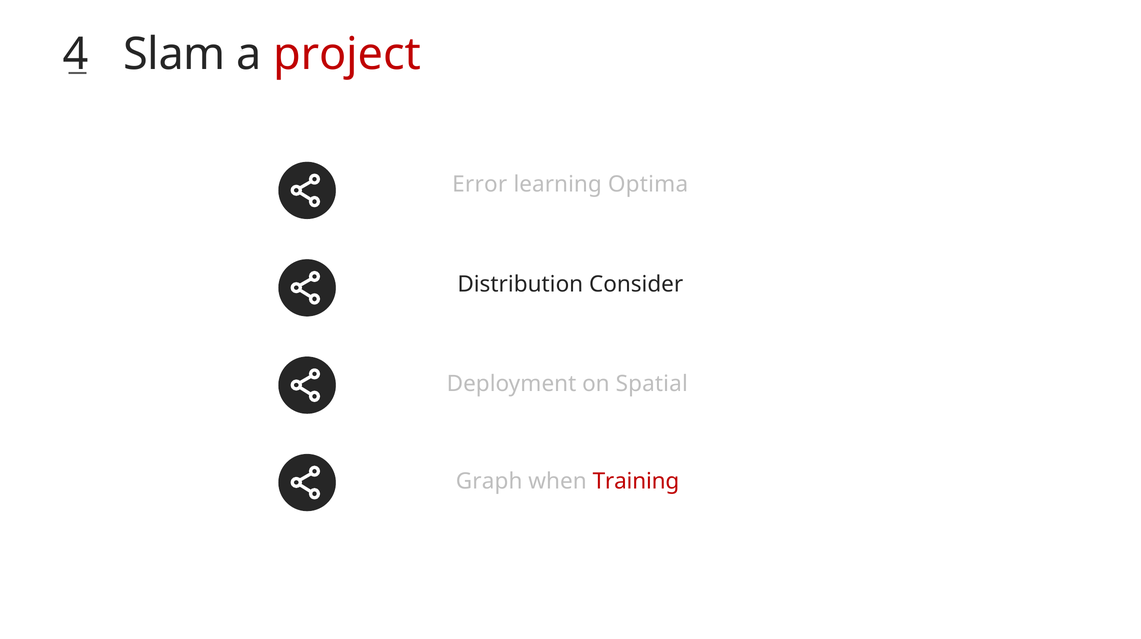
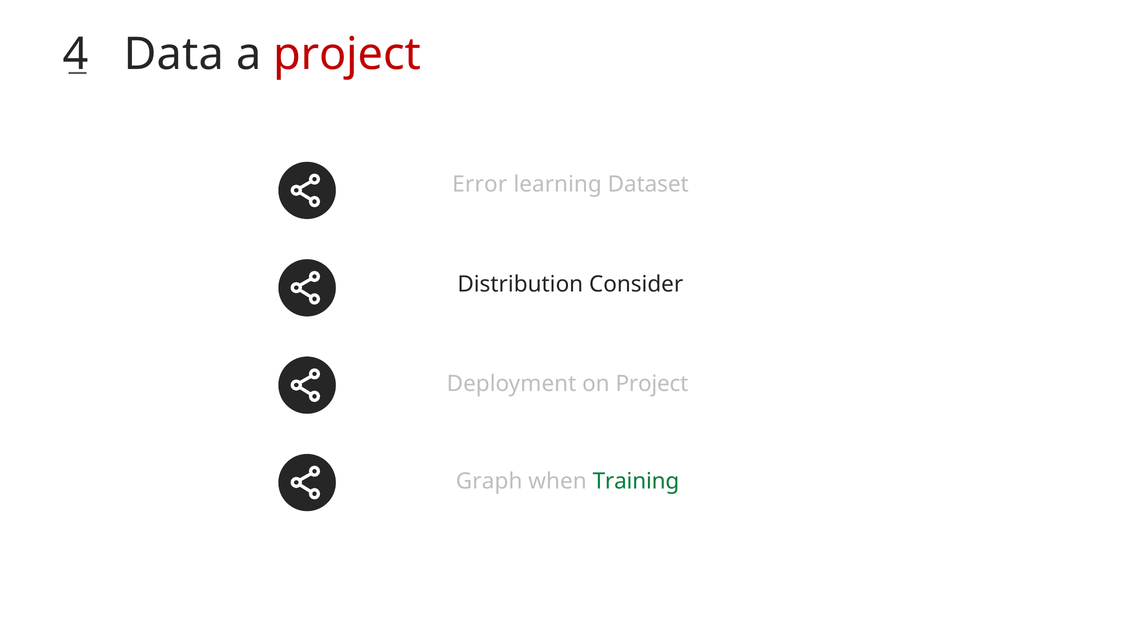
Slam: Slam -> Data
Optima: Optima -> Dataset
on Spatial: Spatial -> Project
Training colour: red -> green
